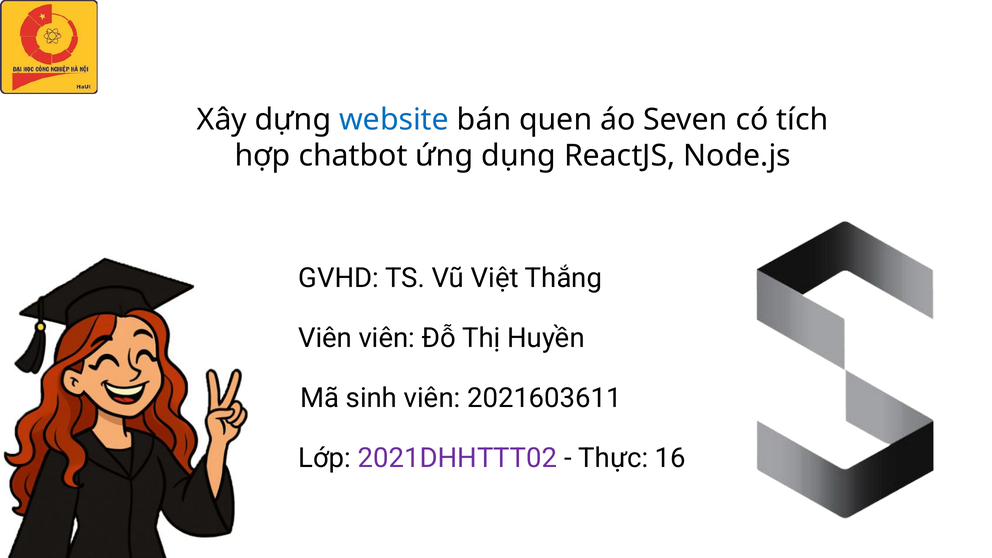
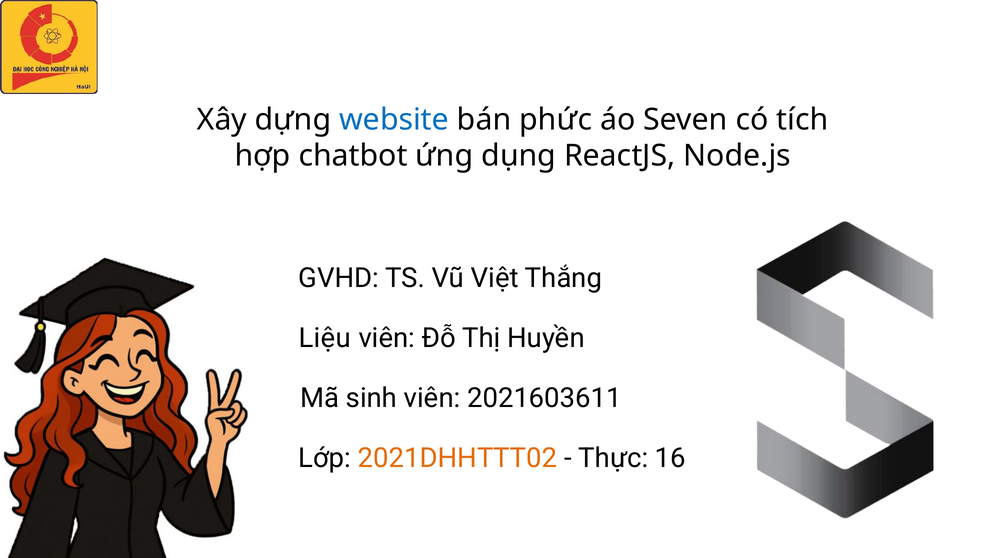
quen: quen -> phức
Viên at (325, 338): Viên -> Liệu
2021DHHTTT02 colour: purple -> orange
